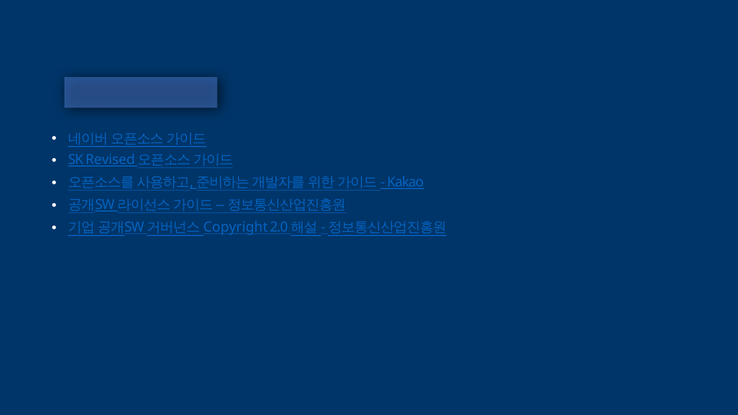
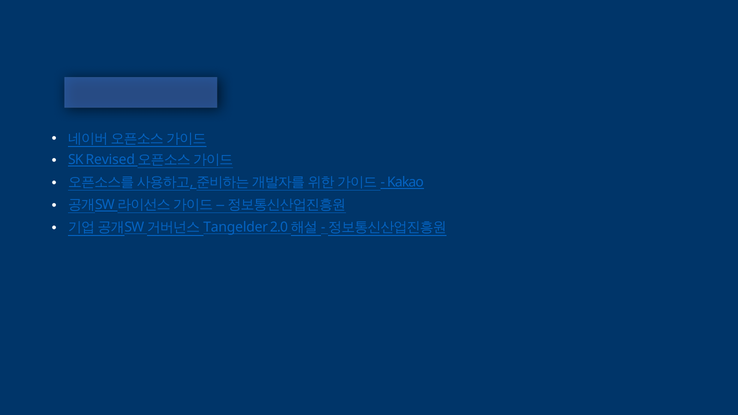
Copyright: Copyright -> Tangelder
